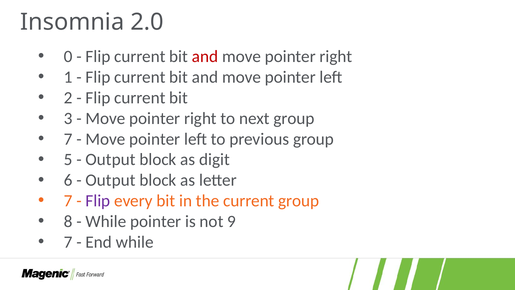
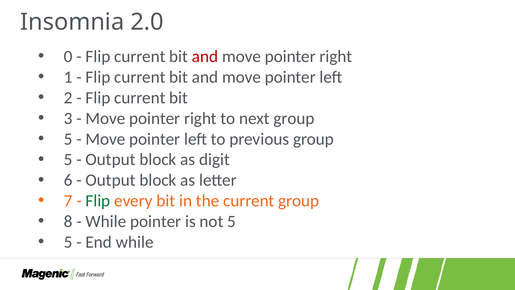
7 at (68, 139): 7 -> 5
Flip at (98, 201) colour: purple -> green
not 9: 9 -> 5
7 at (68, 242): 7 -> 5
